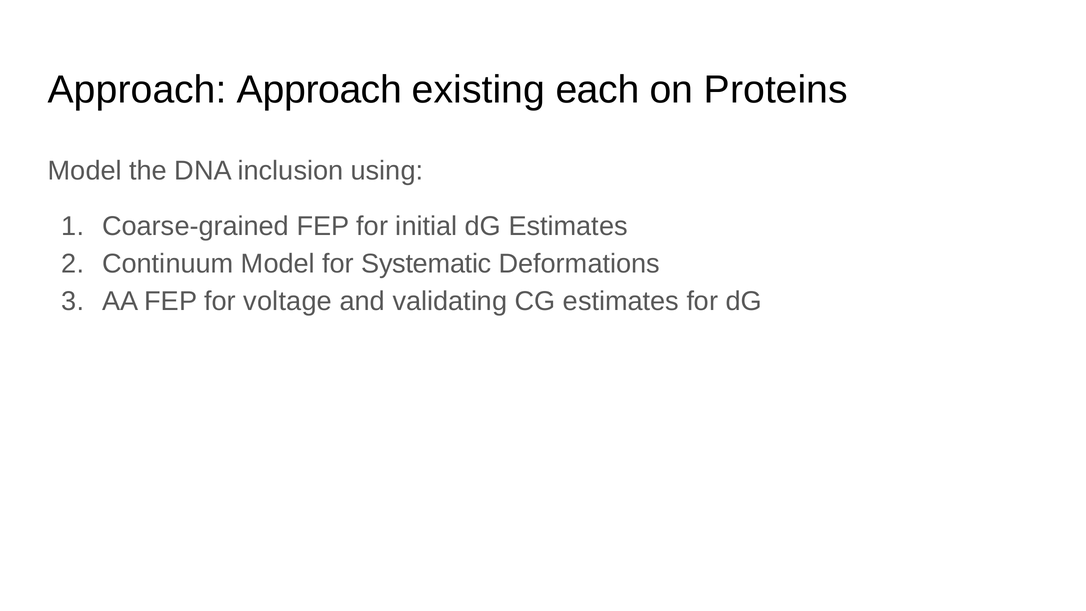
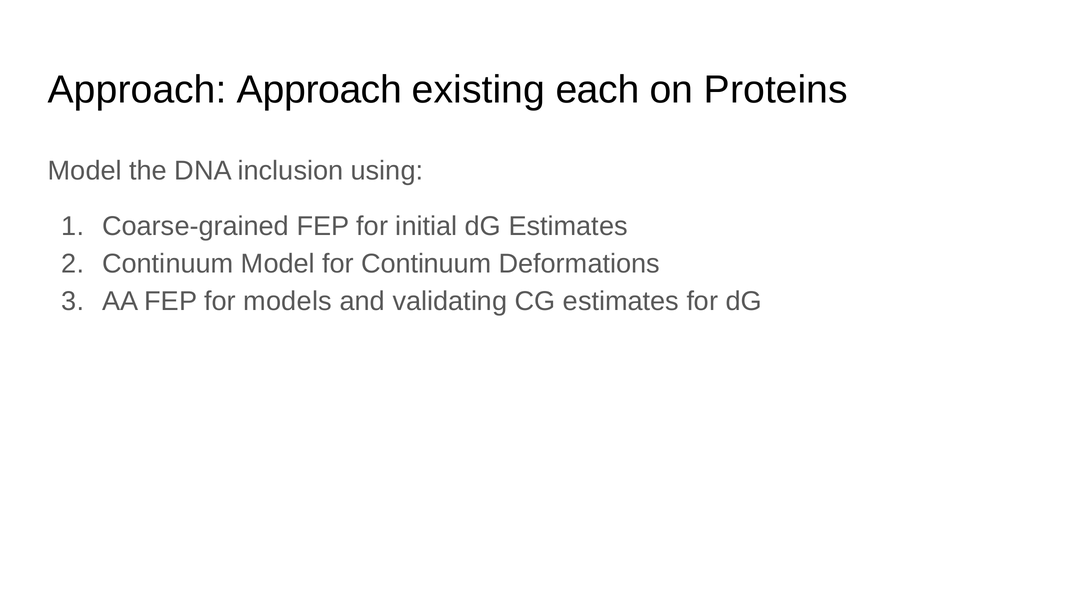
for Systematic: Systematic -> Continuum
voltage: voltage -> models
